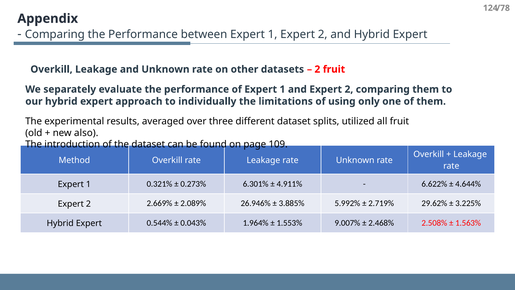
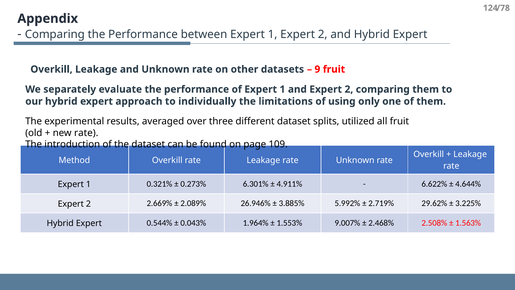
2 at (317, 69): 2 -> 9
new also: also -> rate
